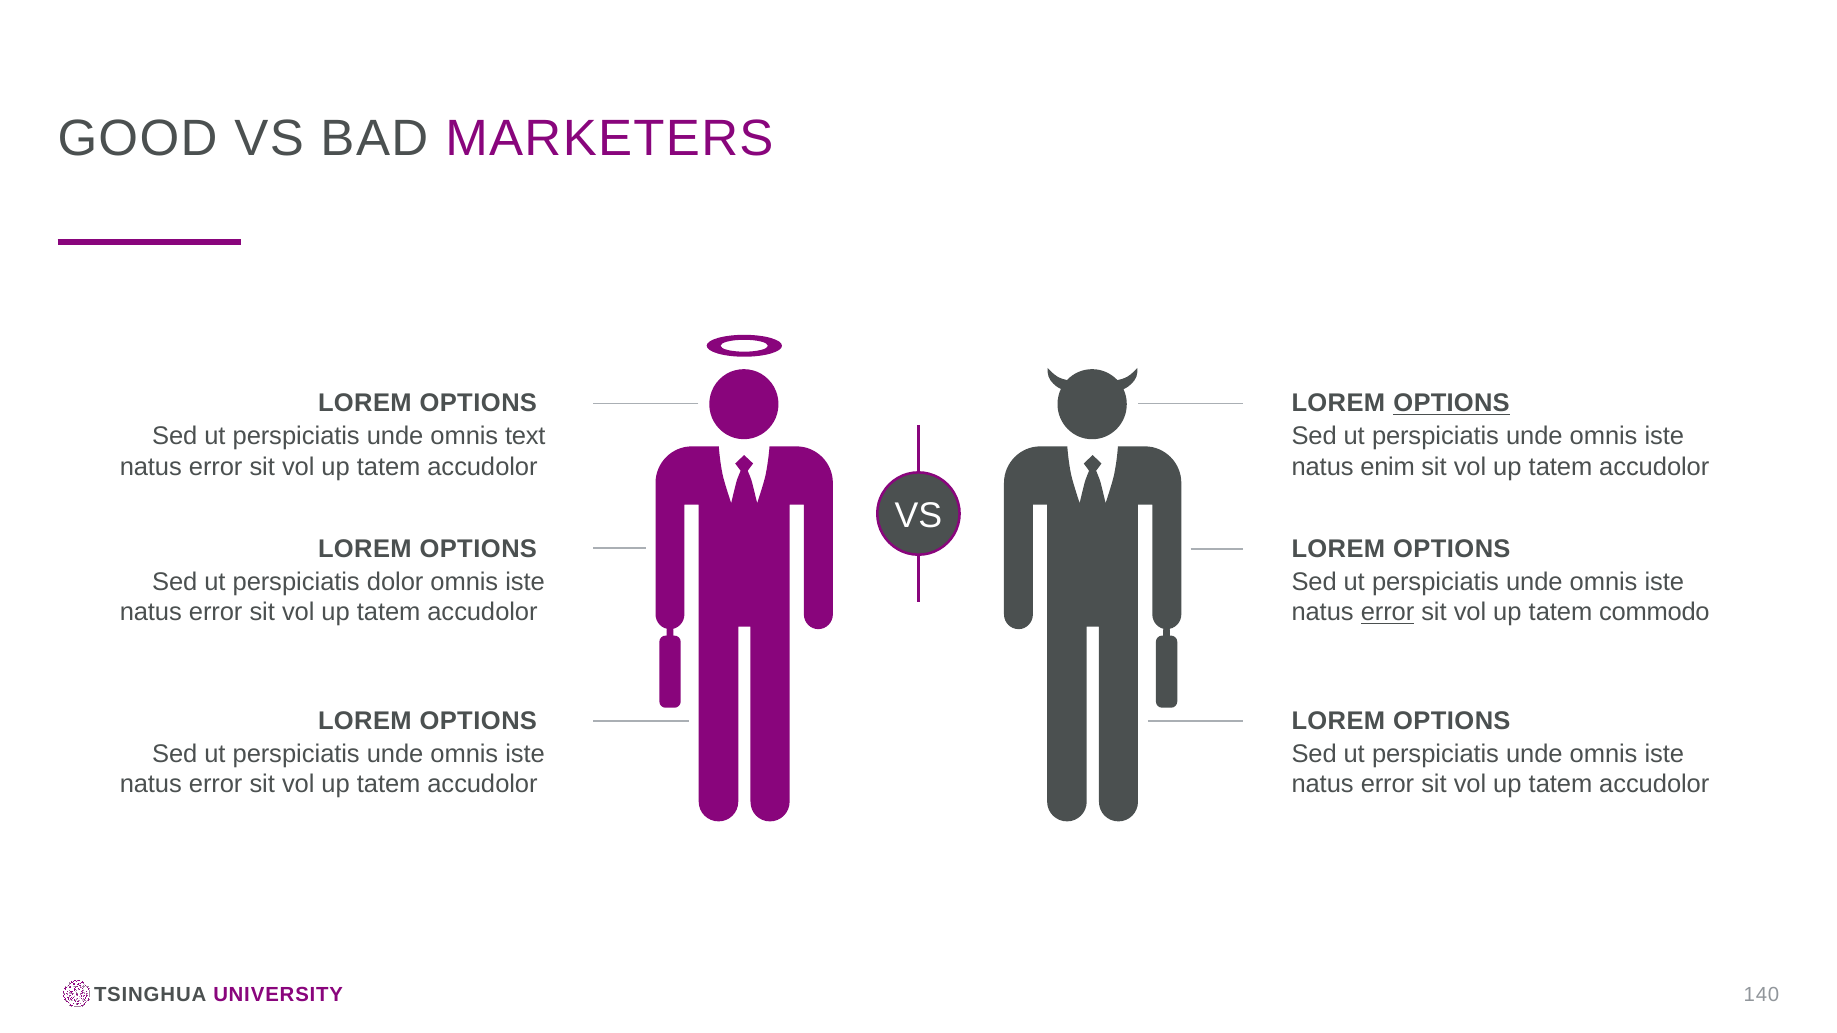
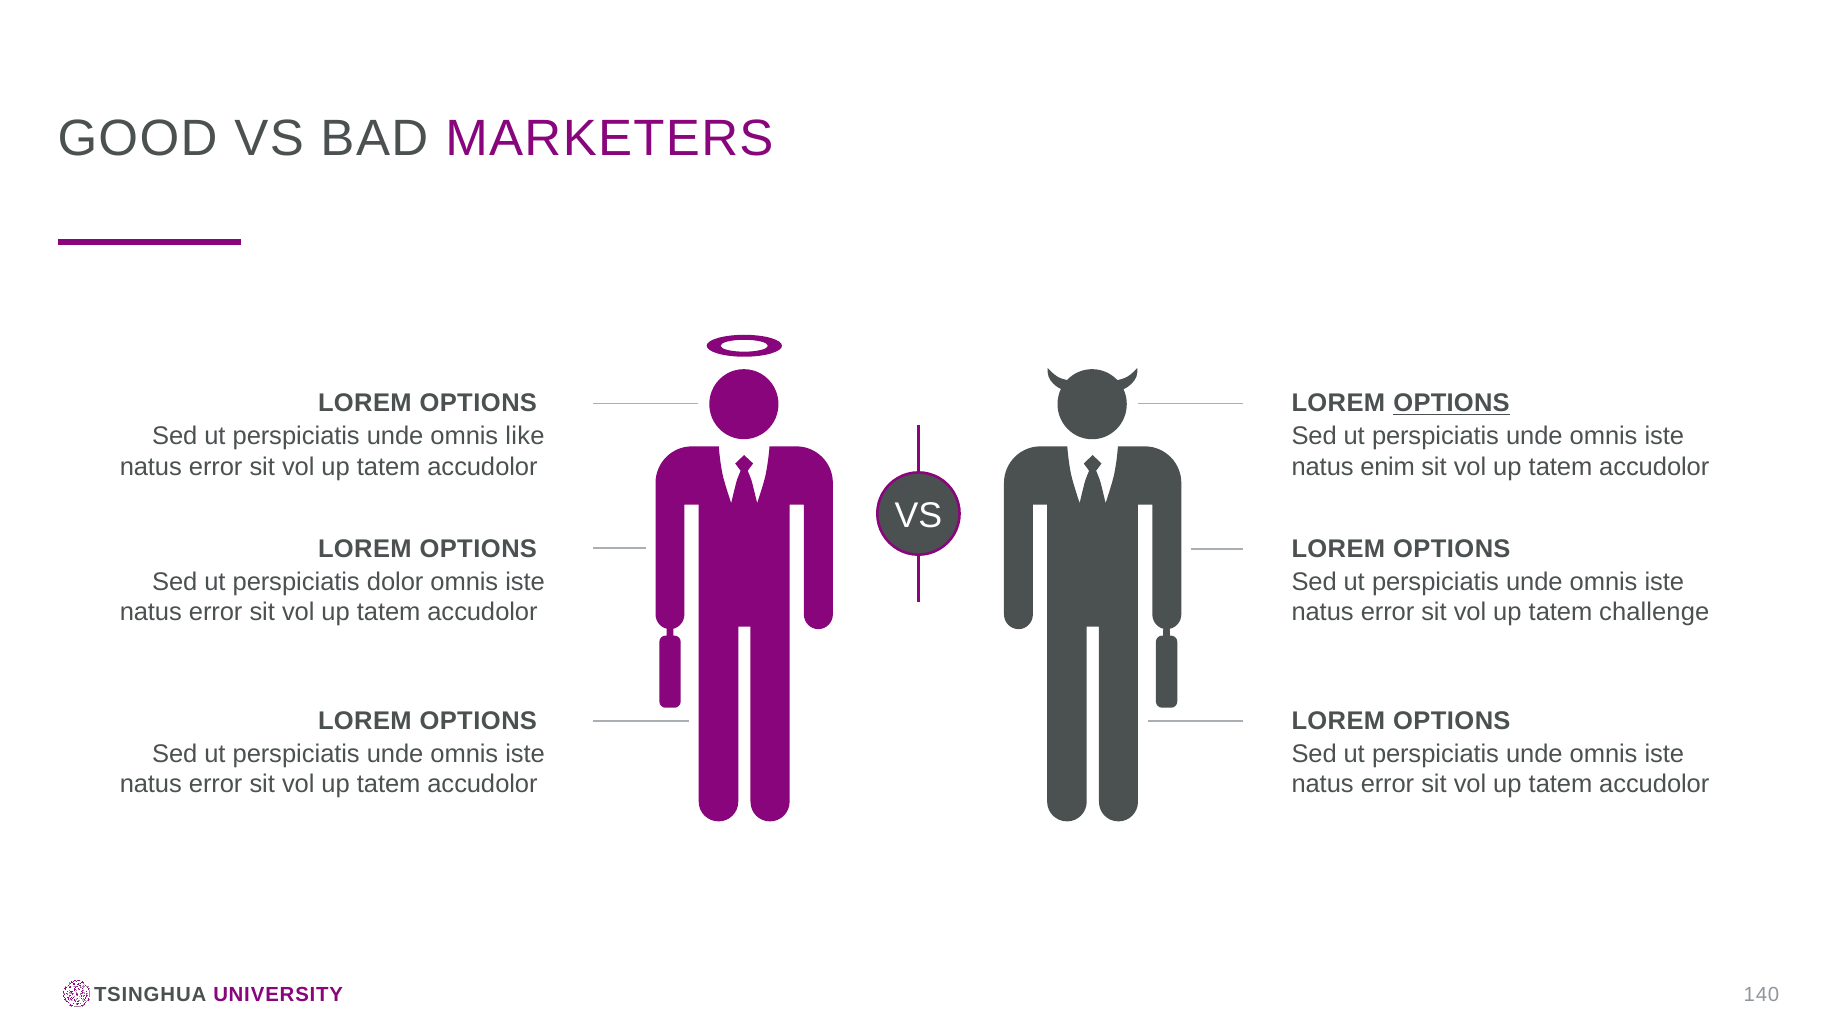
text: text -> like
error at (1388, 613) underline: present -> none
commodo: commodo -> challenge
